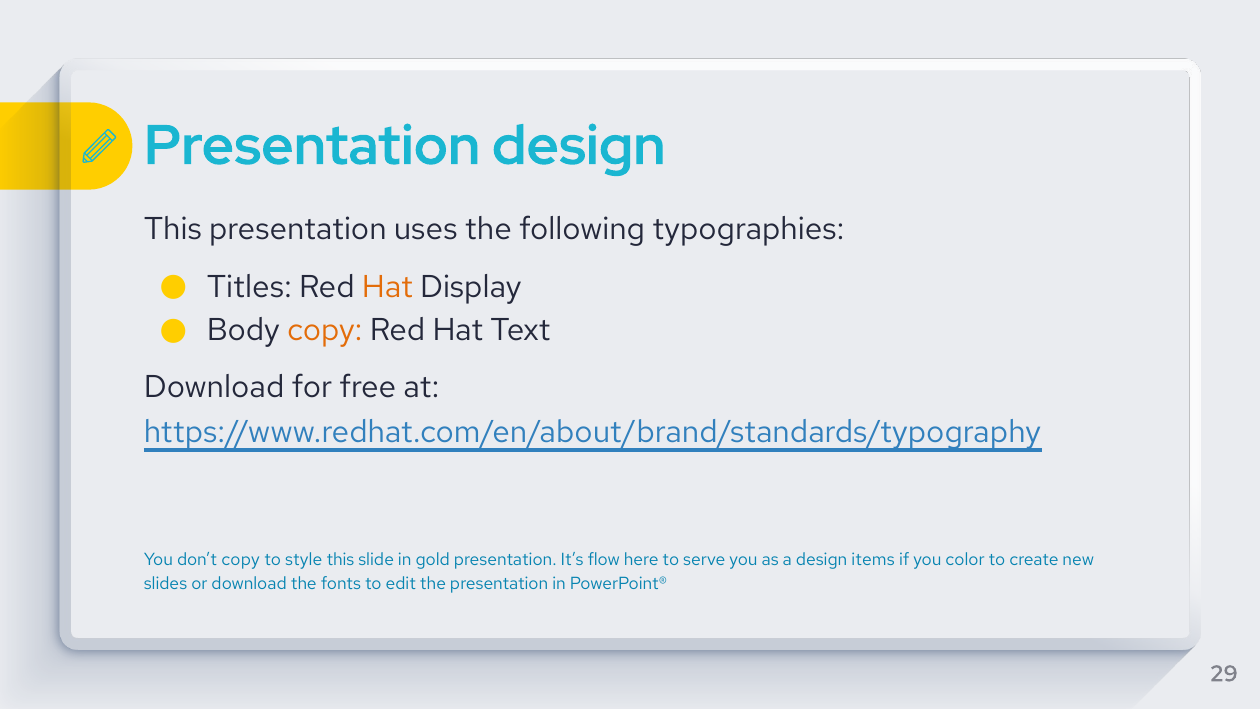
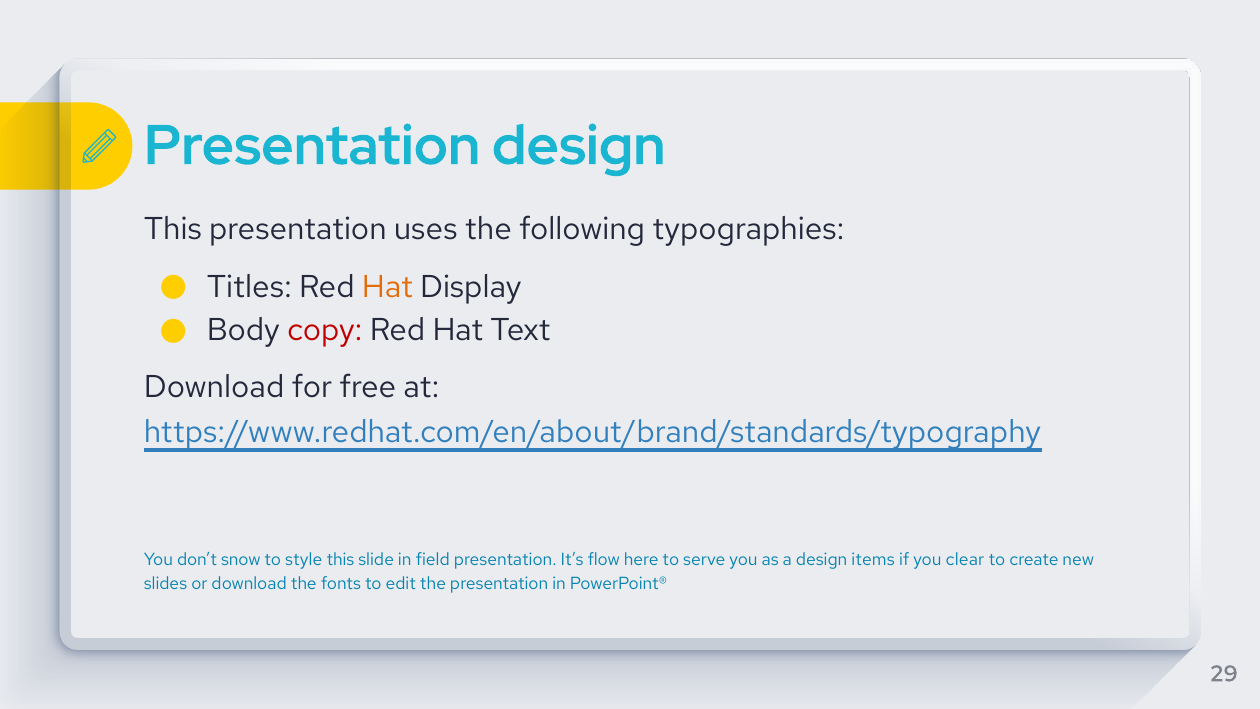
copy at (325, 330) colour: orange -> red
don’t copy: copy -> snow
gold: gold -> field
color: color -> clear
